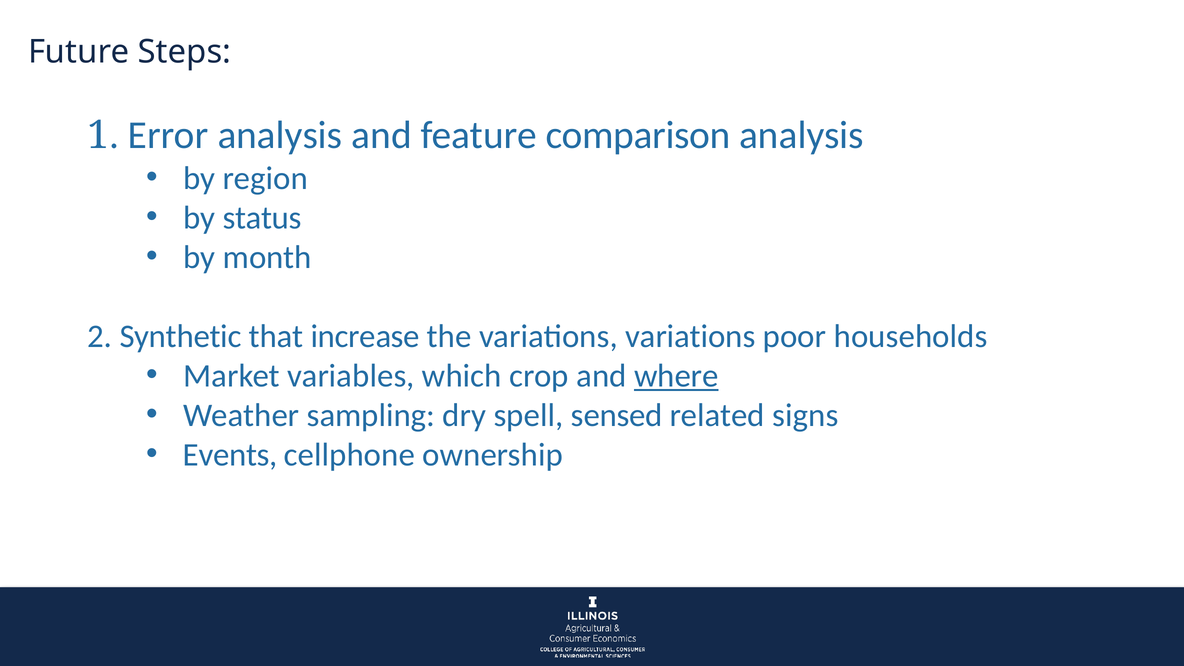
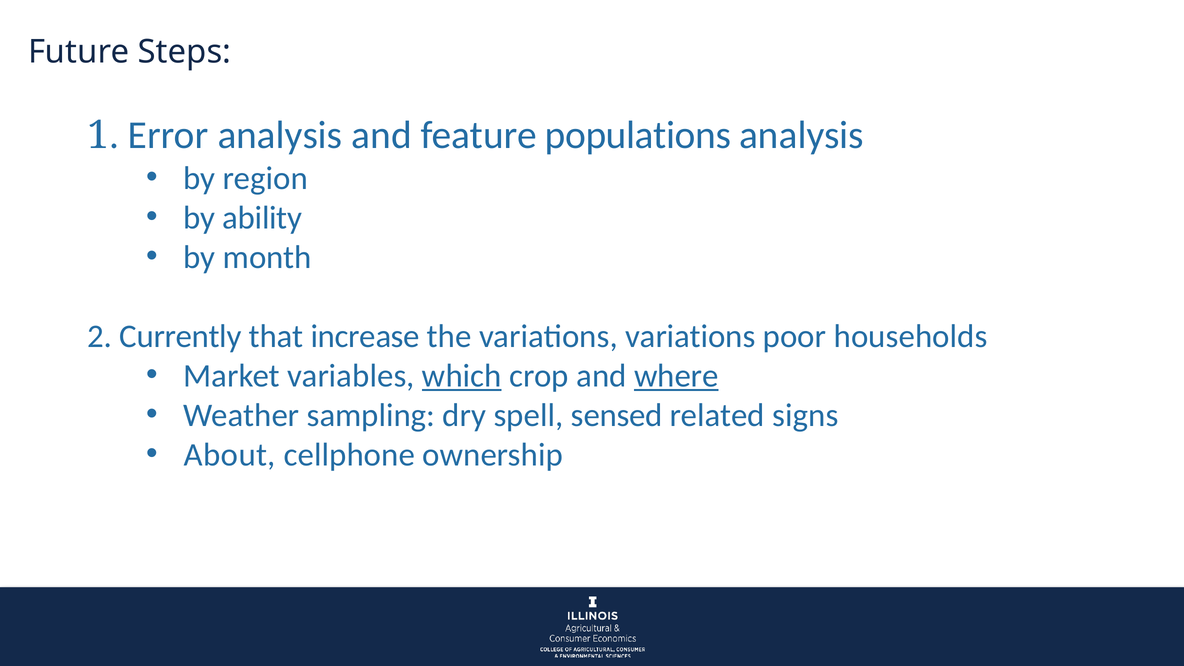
comparison: comparison -> populations
status: status -> ability
Synthetic: Synthetic -> Currently
which underline: none -> present
Events: Events -> About
